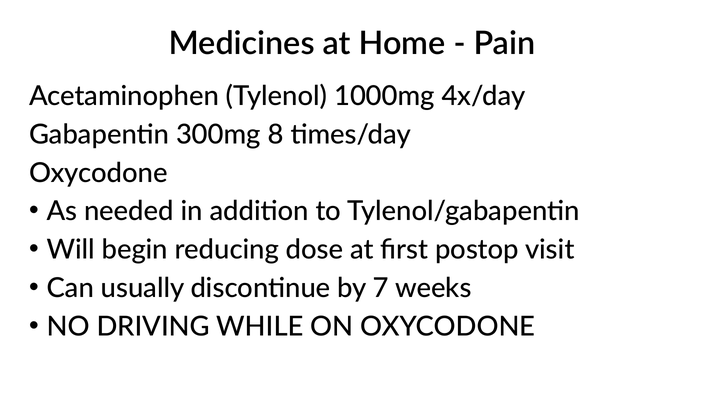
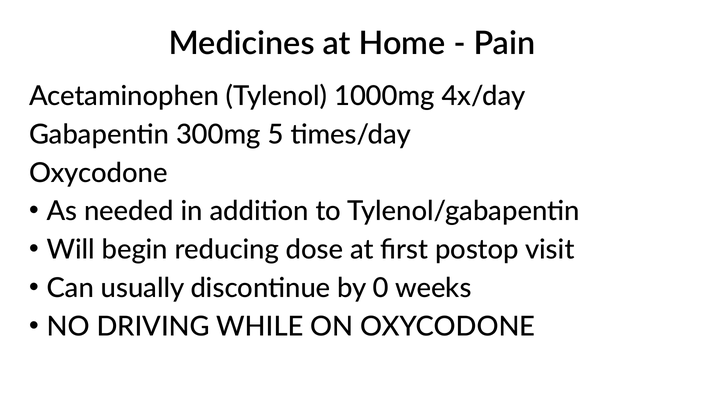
8: 8 -> 5
7: 7 -> 0
